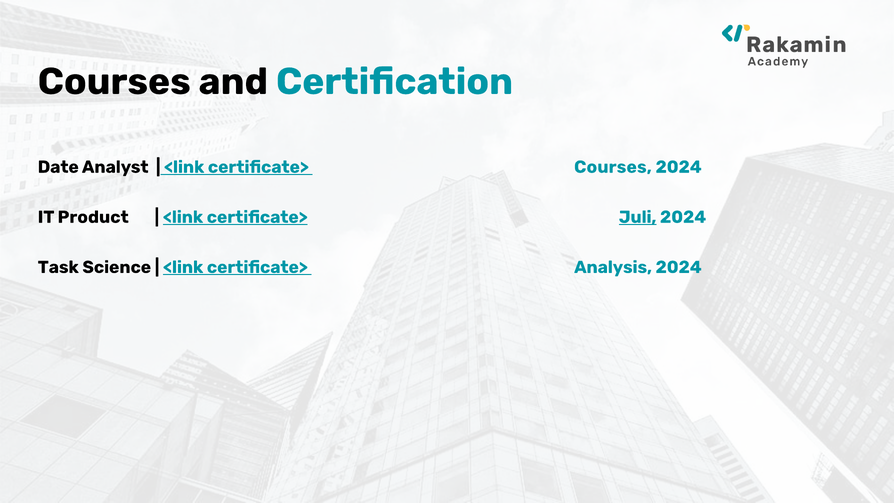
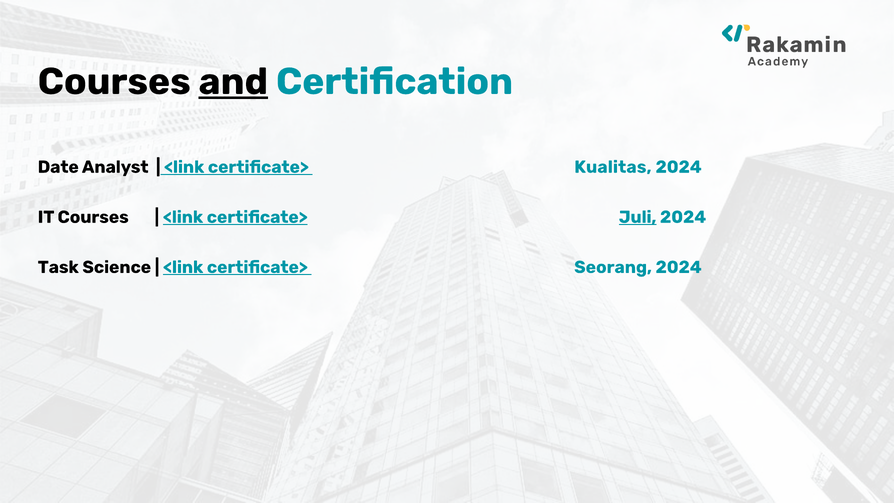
and underline: none -> present
certificate> Courses: Courses -> Kualitas
IT Product: Product -> Courses
Analysis: Analysis -> Seorang
